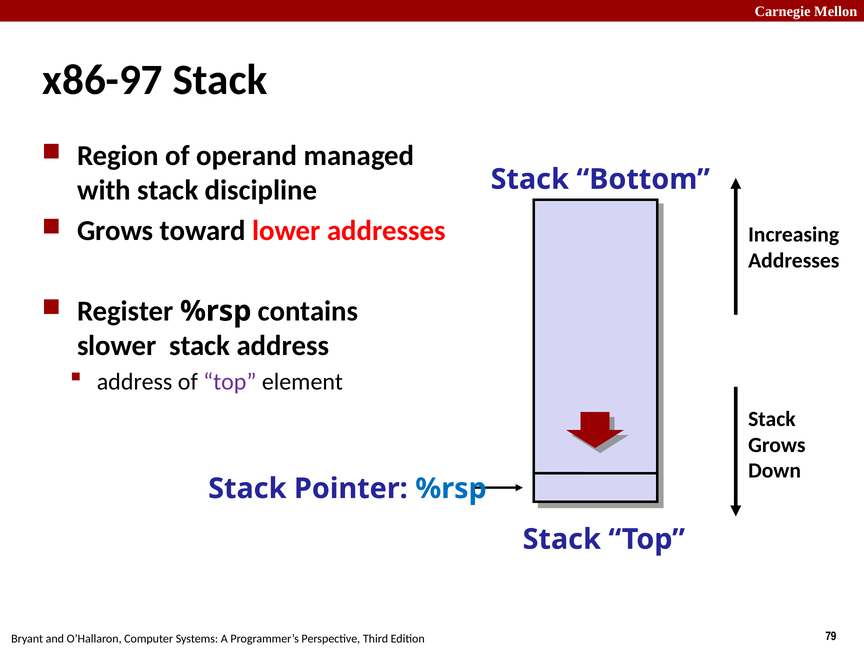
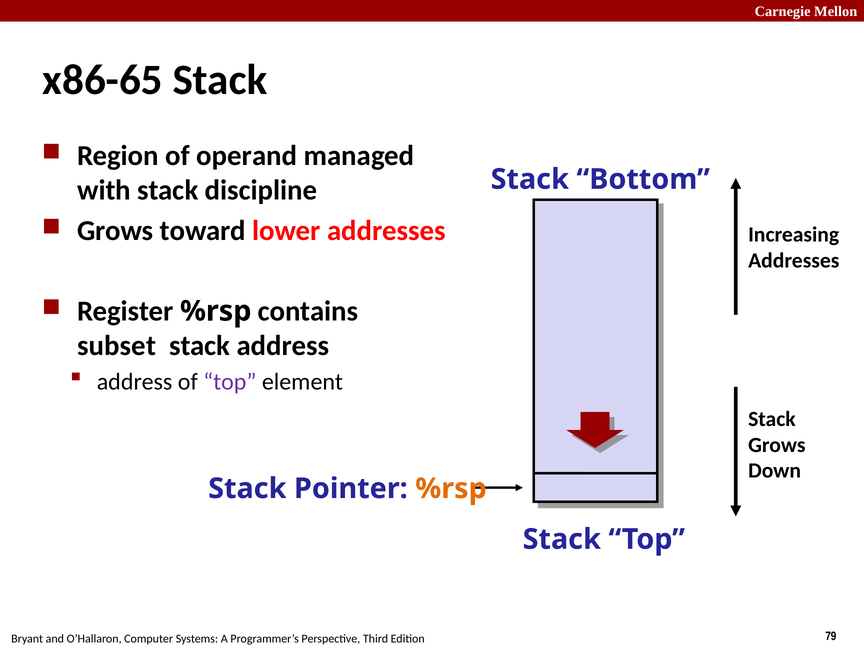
x86-97: x86-97 -> x86-65
slower: slower -> subset
%rsp at (451, 489) colour: blue -> orange
